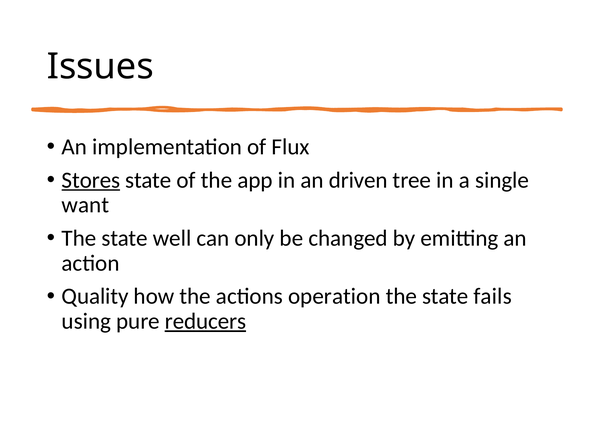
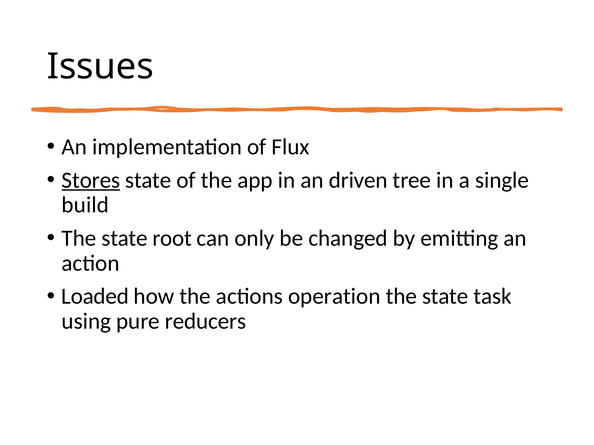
want: want -> build
well: well -> root
Quality: Quality -> Loaded
fails: fails -> task
reducers underline: present -> none
